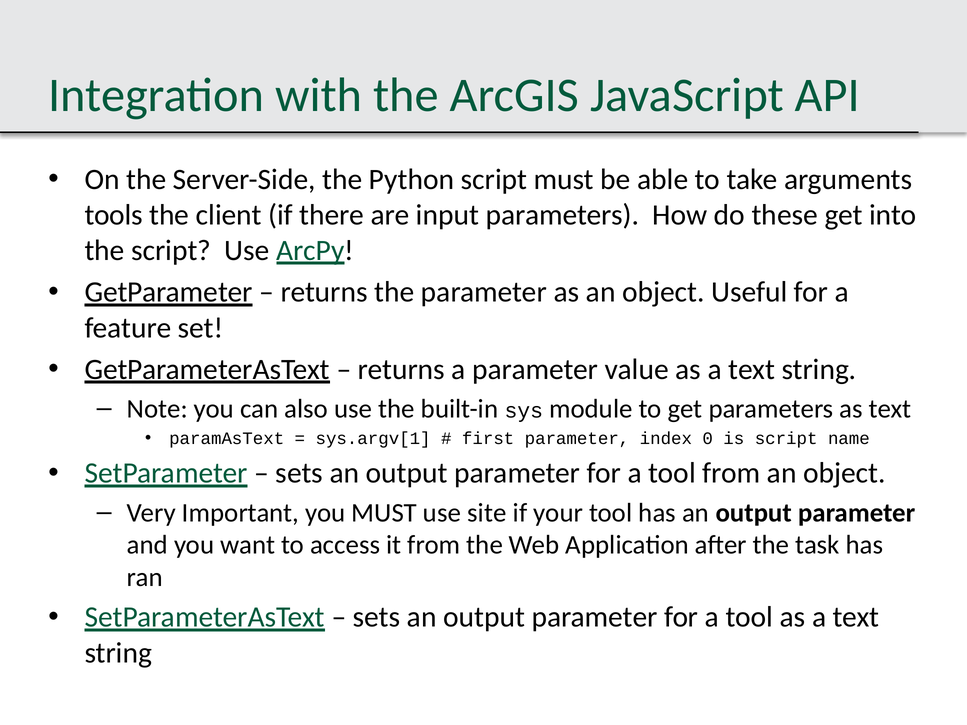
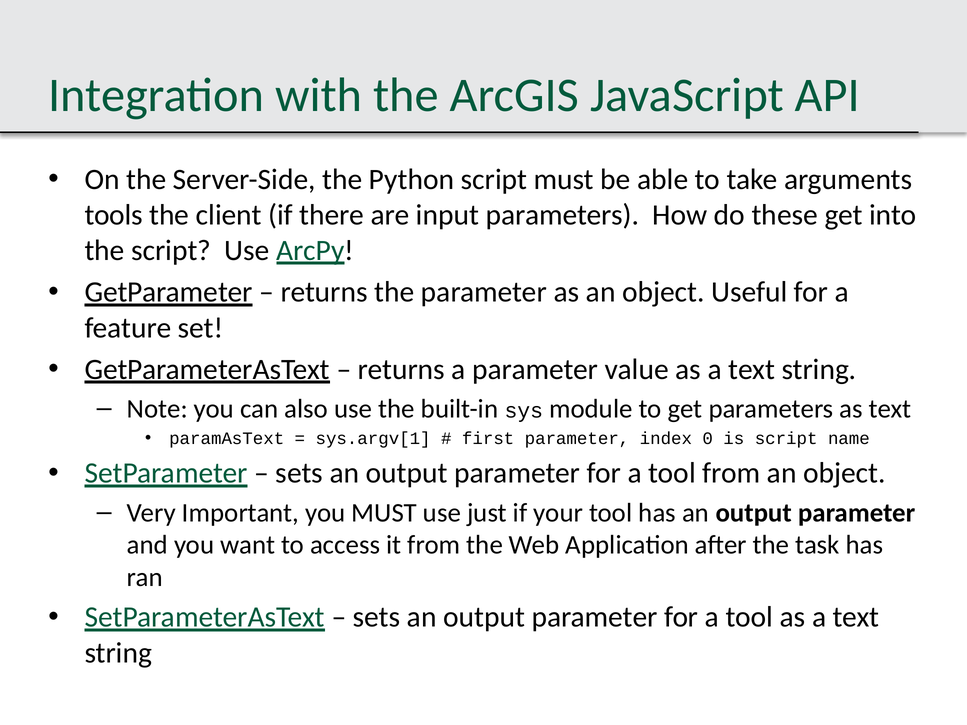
site: site -> just
